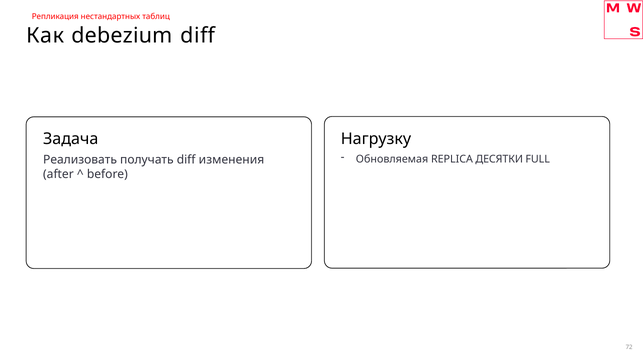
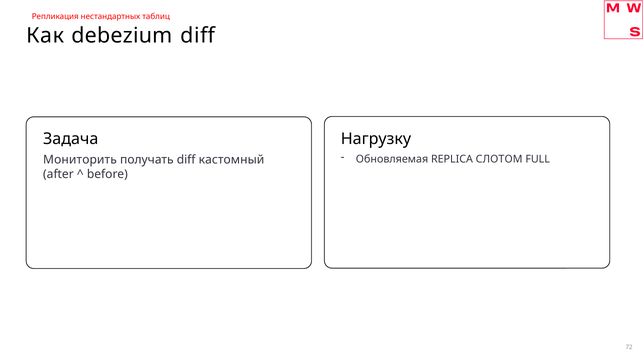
ДЕСЯТКИ: ДЕСЯТКИ -> СЛОТОМ
Реализовать: Реализовать -> Мониторить
изменения: изменения -> кастомный
